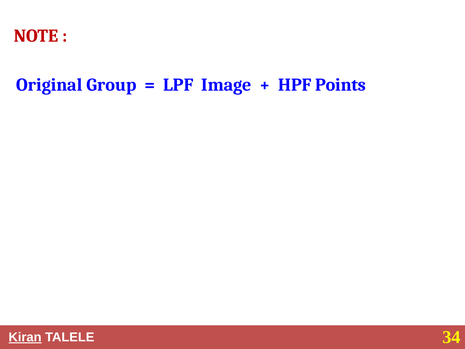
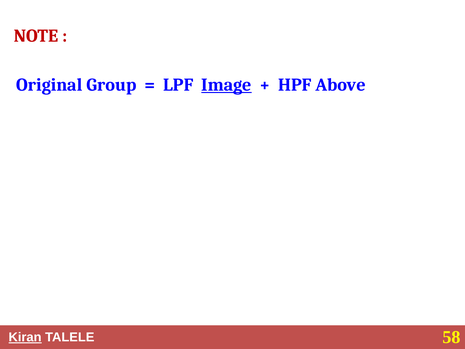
Image underline: none -> present
Points: Points -> Above
34: 34 -> 58
